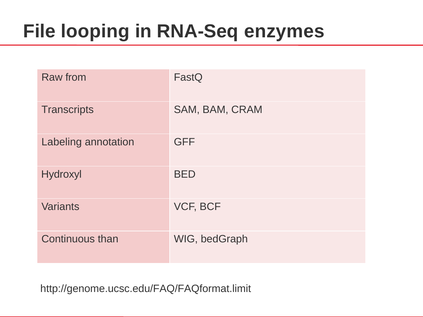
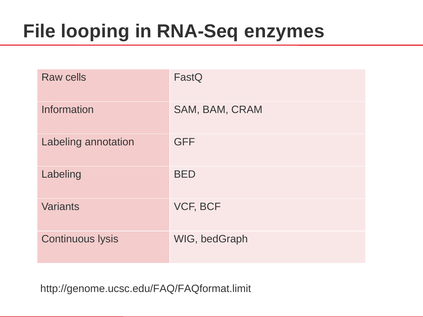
from: from -> cells
Transcripts: Transcripts -> Information
Hydroxyl at (61, 175): Hydroxyl -> Labeling
than: than -> lysis
